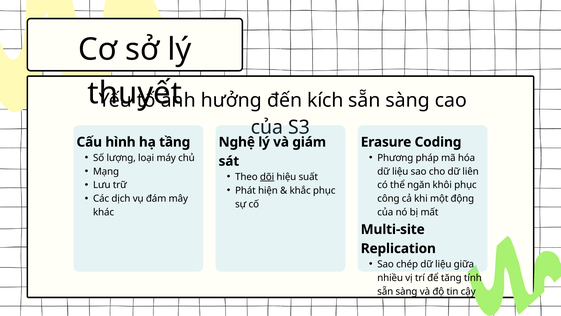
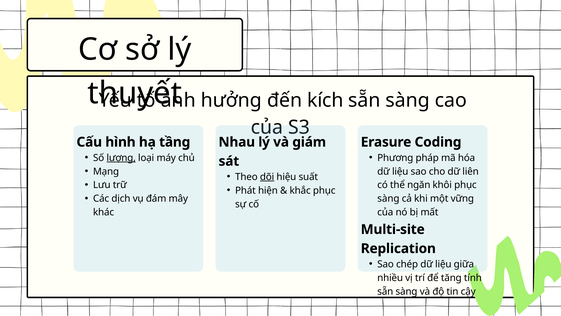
Nghệ: Nghệ -> Nhau
lượng underline: none -> present
công at (388, 198): công -> sàng
động: động -> vững
